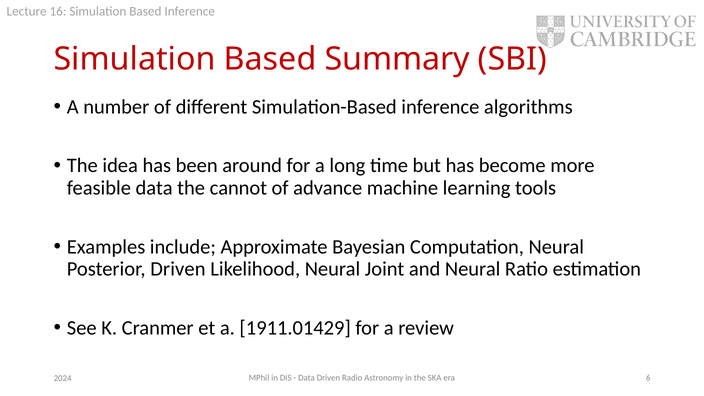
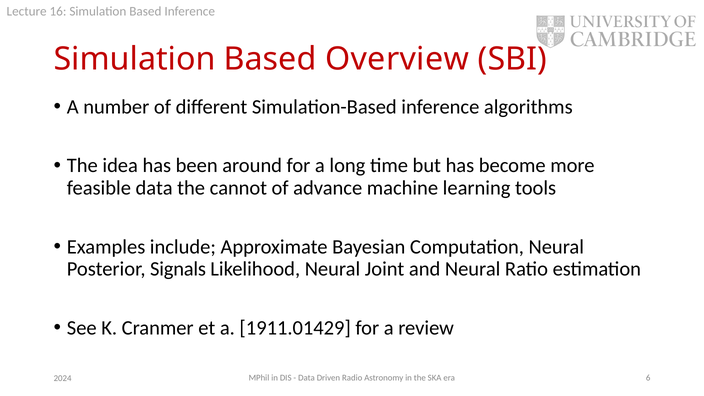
Summary: Summary -> Overview
Posterior Driven: Driven -> Signals
